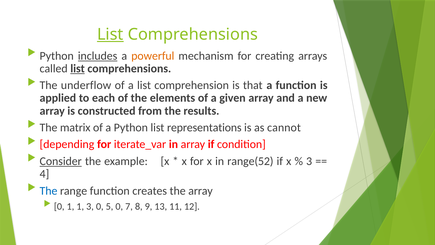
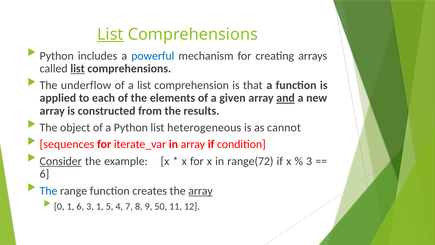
includes underline: present -> none
powerful colour: orange -> blue
and underline: none -> present
matrix: matrix -> object
representations: representations -> heterogeneous
depending: depending -> sequences
range(52: range(52 -> range(72
4 at (44, 174): 4 -> 6
array at (201, 191) underline: none -> present
1 1: 1 -> 6
3 0: 0 -> 1
5 0: 0 -> 4
13: 13 -> 50
